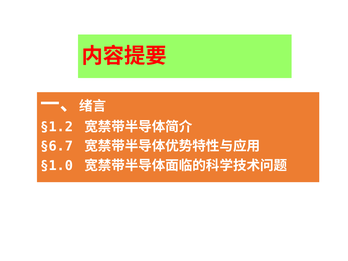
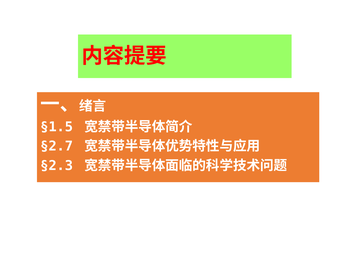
§1.2: §1.2 -> §1.5
§6.7: §6.7 -> §2.7
§1.0: §1.0 -> §2.3
